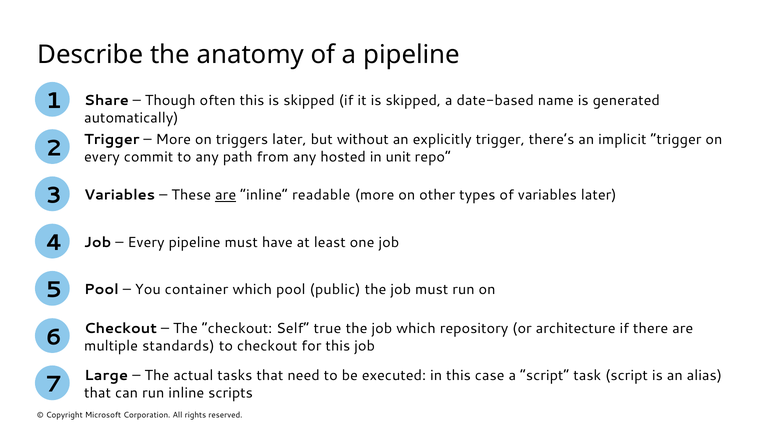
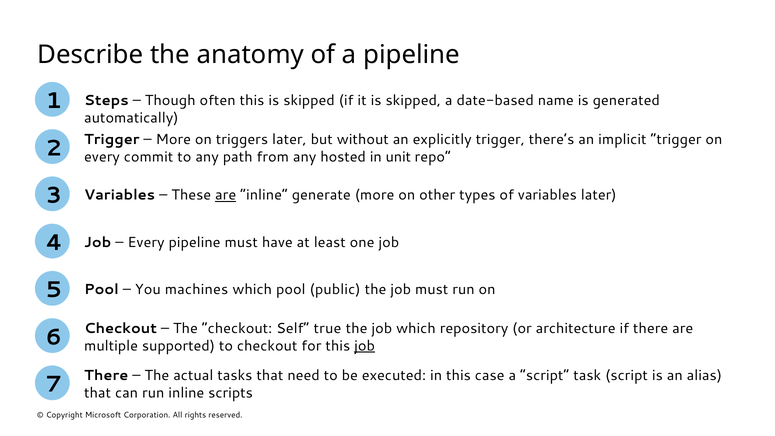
Share: Share -> Steps
readable: readable -> generate
container: container -> machines
standards: standards -> supported
job at (365, 346) underline: none -> present
7 Large: Large -> There
